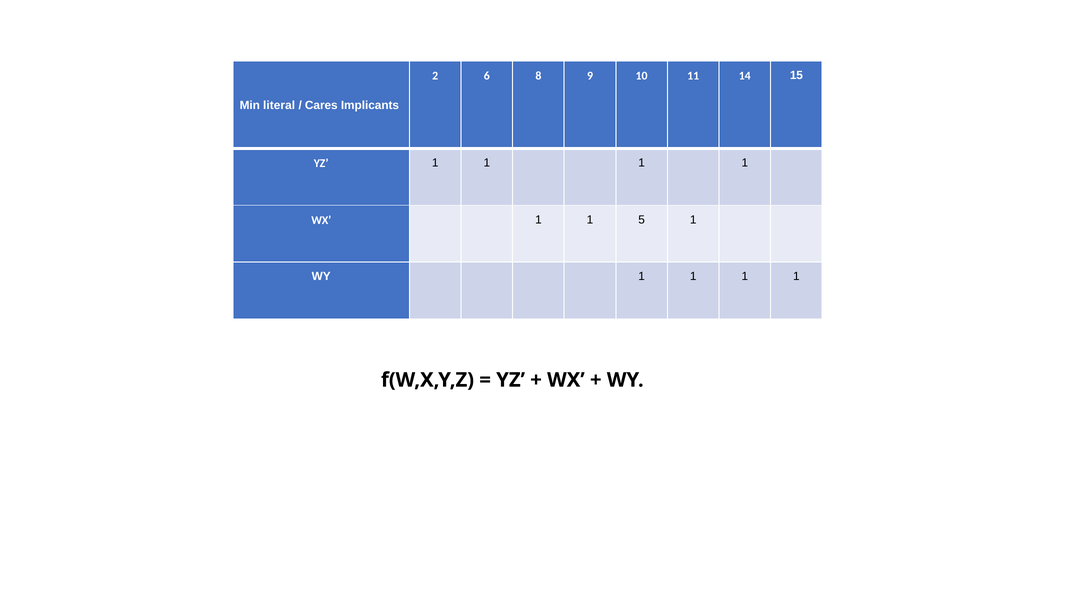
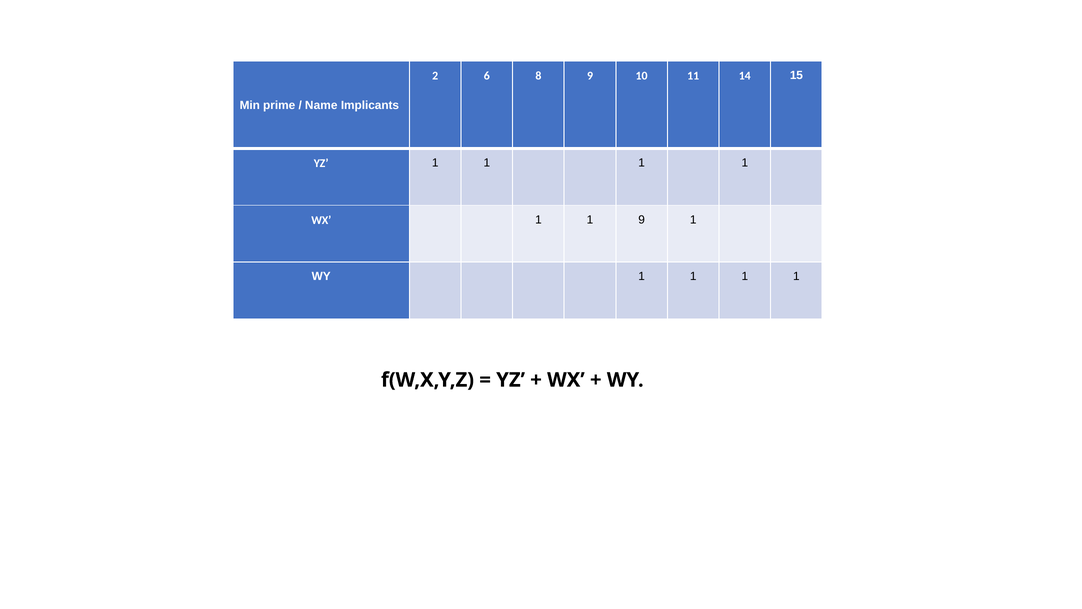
literal: literal -> prime
Cares: Cares -> Name
1 5: 5 -> 9
